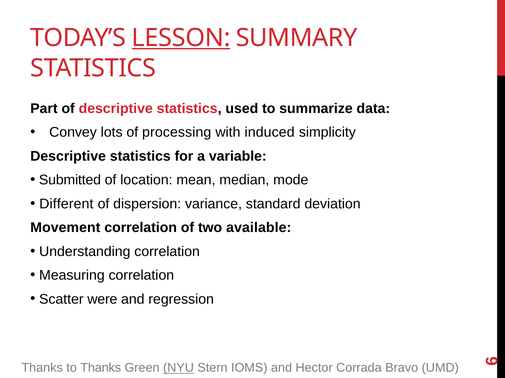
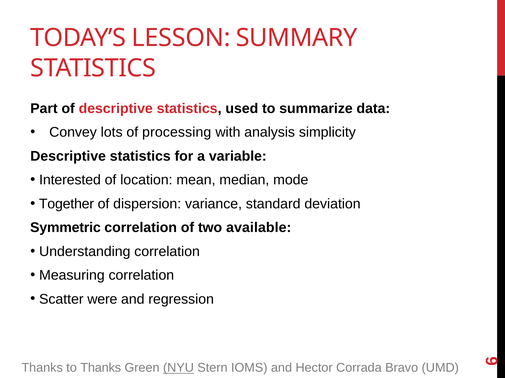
LESSON underline: present -> none
induced: induced -> analysis
Submitted: Submitted -> Interested
Different: Different -> Together
Movement: Movement -> Symmetric
